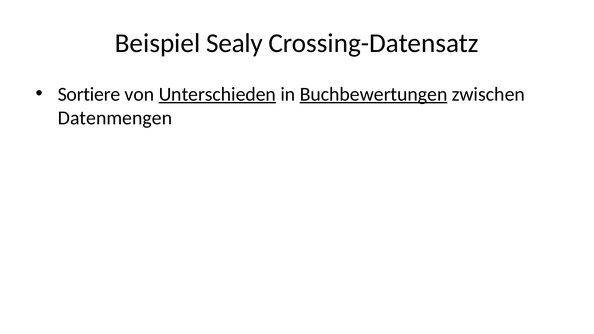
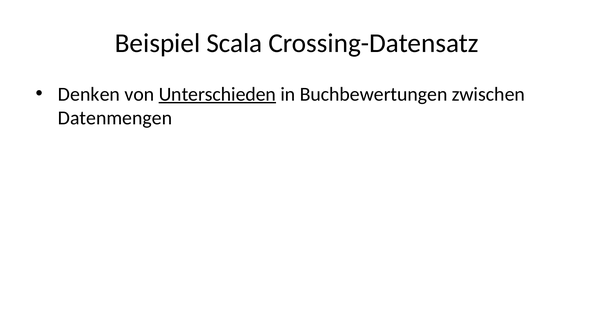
Sealy: Sealy -> Scala
Sortiere: Sortiere -> Denken
Buchbewertungen underline: present -> none
